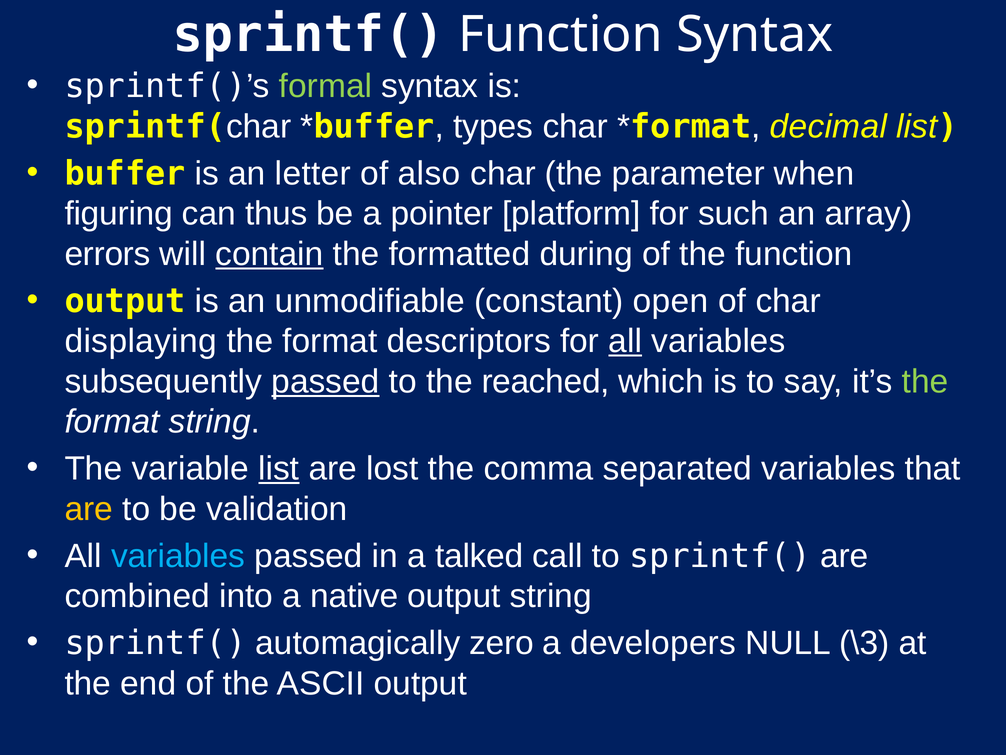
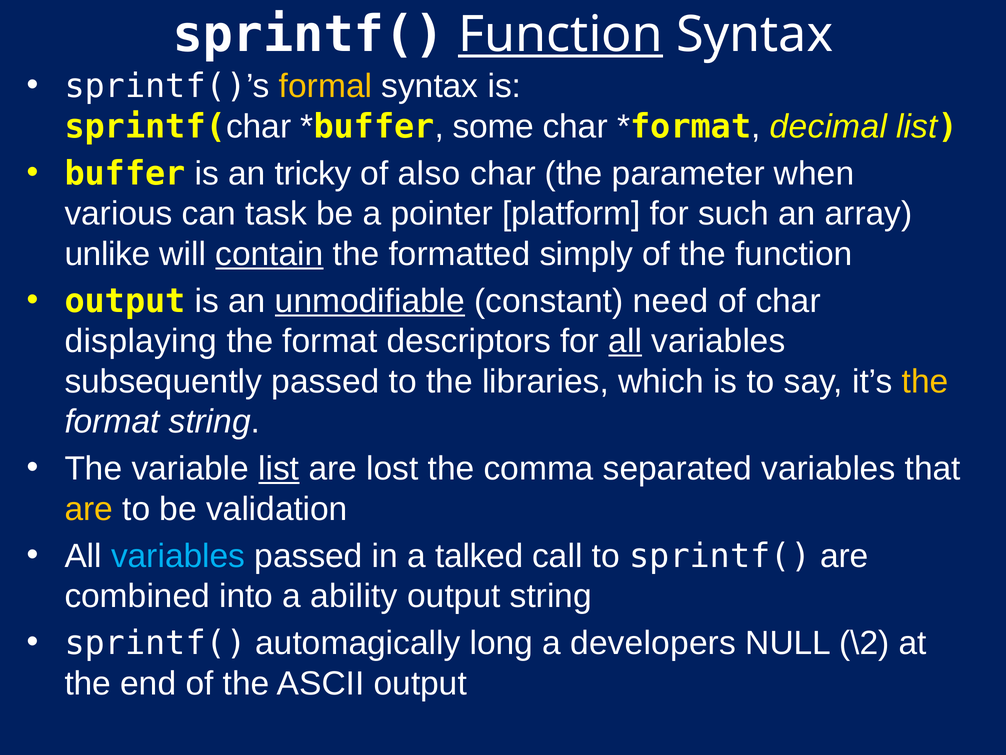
Function at (561, 34) underline: none -> present
formal colour: light green -> yellow
types: types -> some
letter: letter -> tricky
figuring: figuring -> various
thus: thus -> task
errors: errors -> unlike
during: during -> simply
unmodifiable underline: none -> present
open: open -> need
passed at (326, 381) underline: present -> none
reached: reached -> libraries
the at (925, 381) colour: light green -> yellow
native: native -> ability
zero: zero -> long
\3: \3 -> \2
